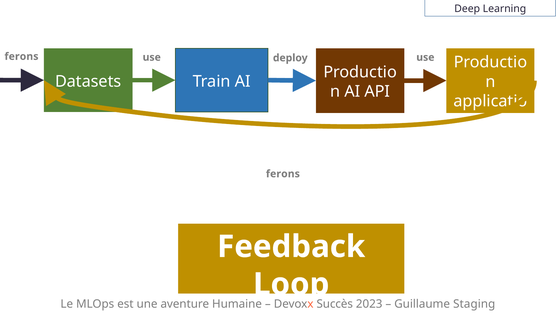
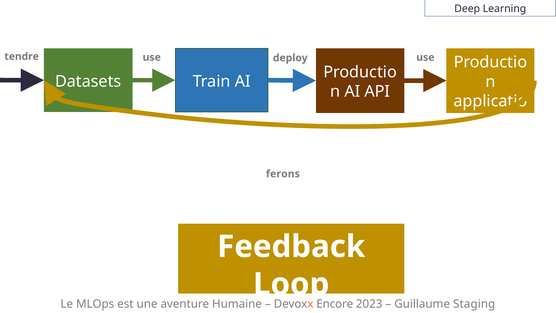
ferons at (21, 56): ferons -> tendre
Succès: Succès -> Encore
